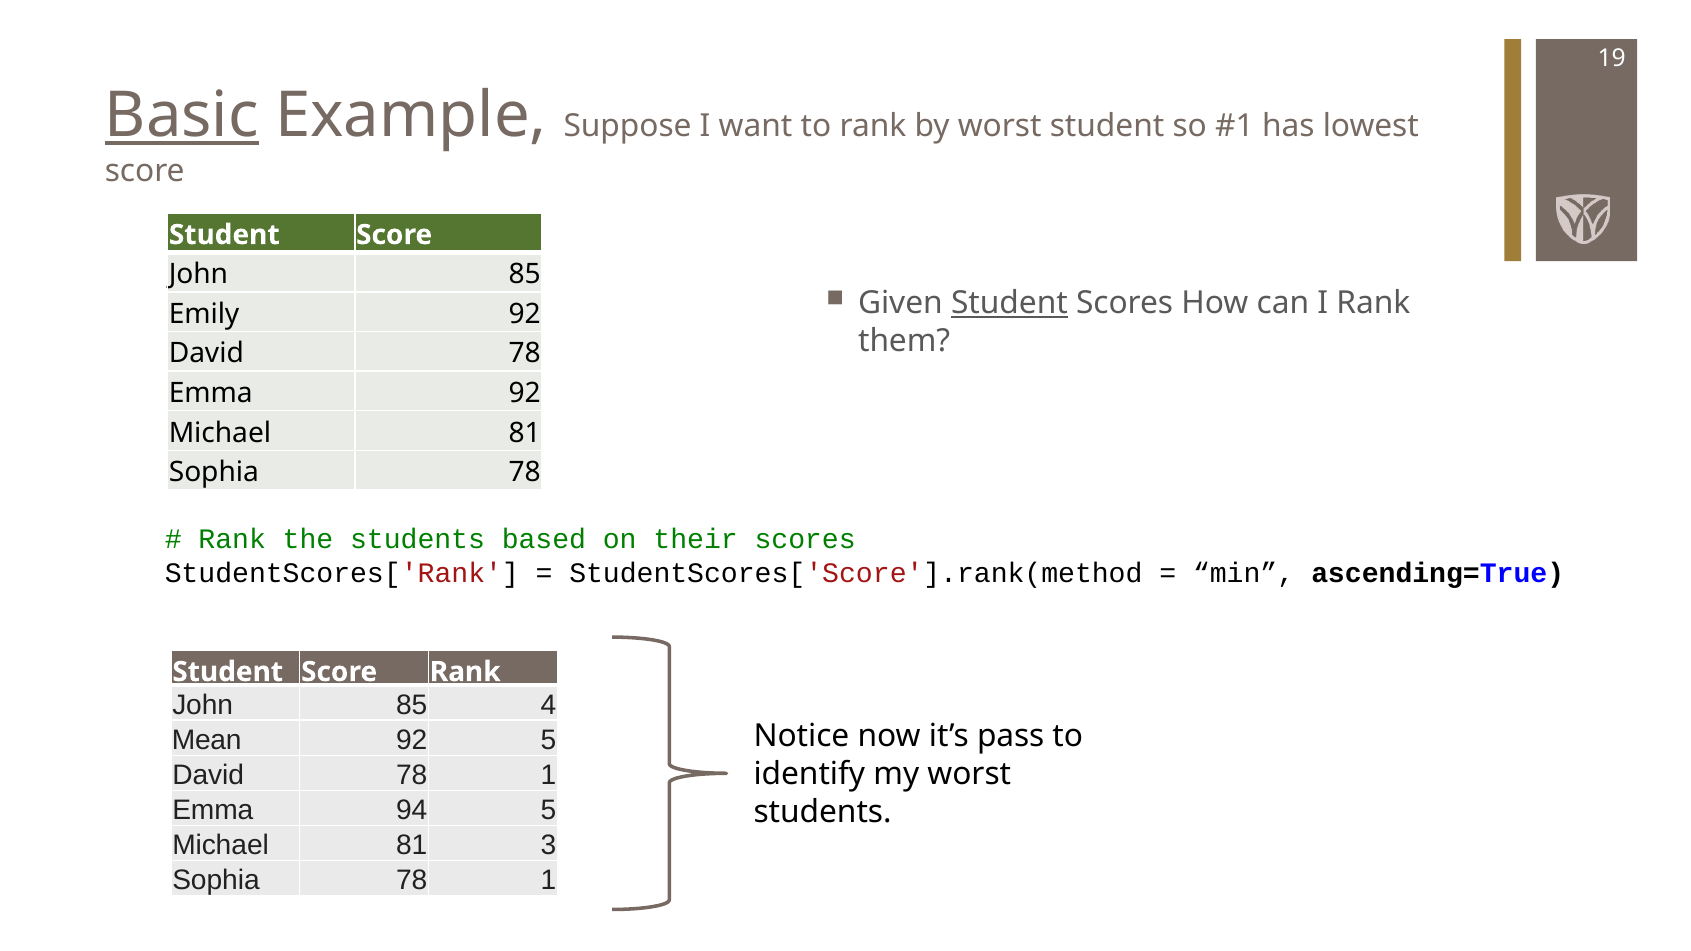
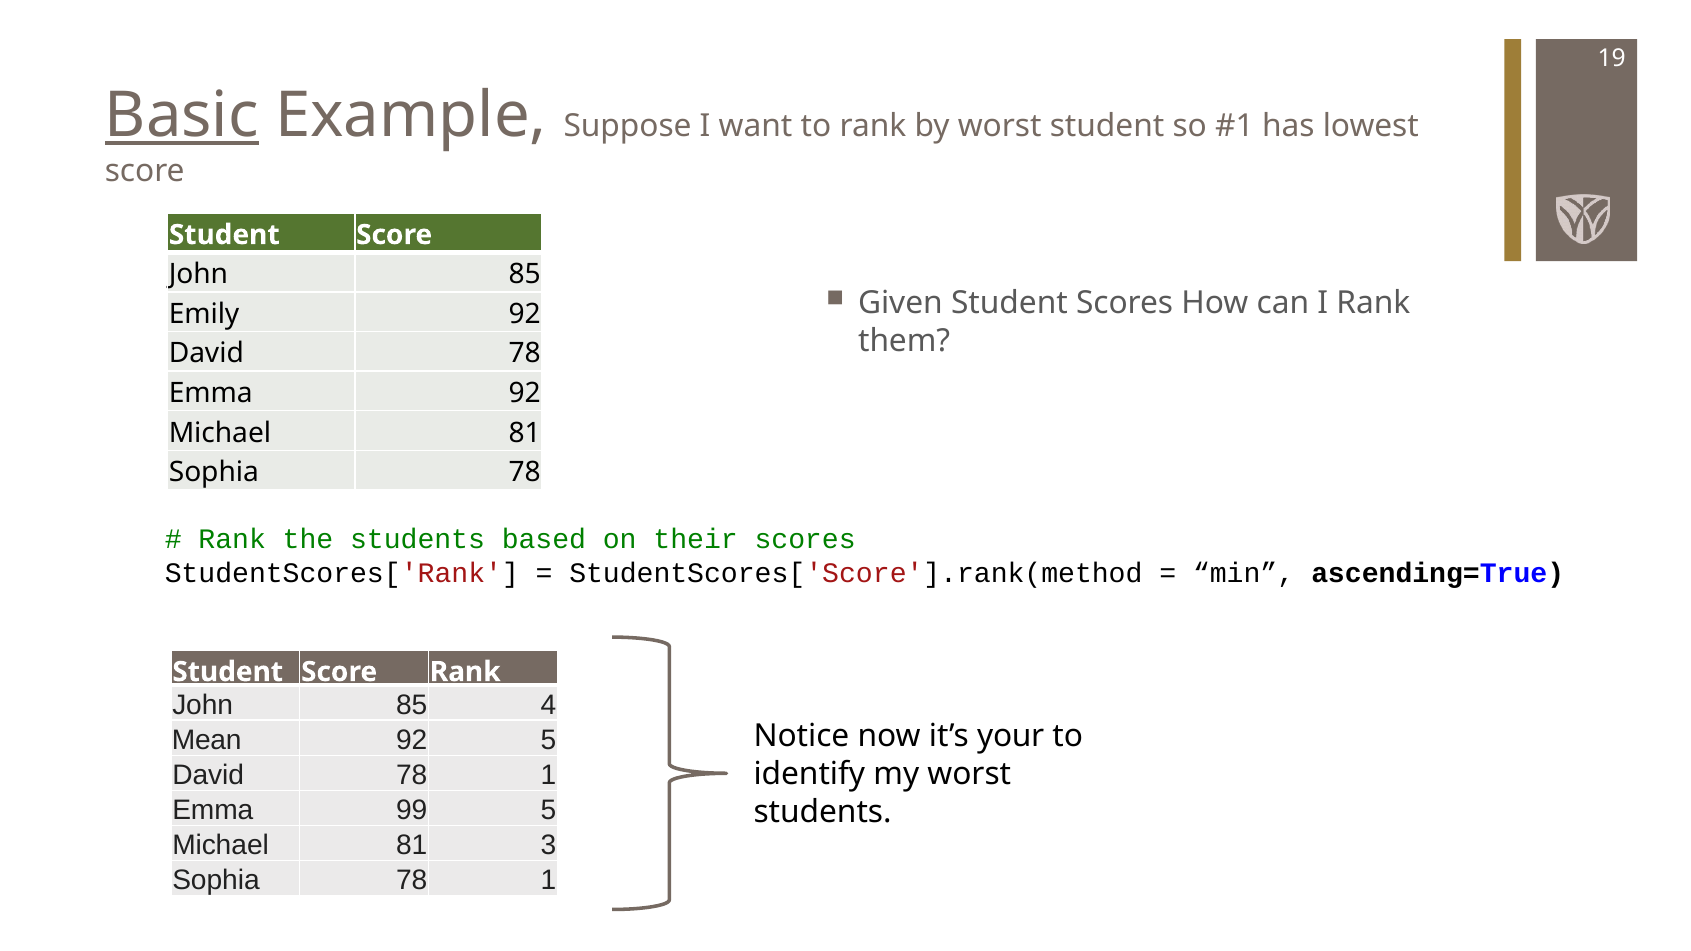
Student at (1009, 303) underline: present -> none
pass: pass -> your
94: 94 -> 99
